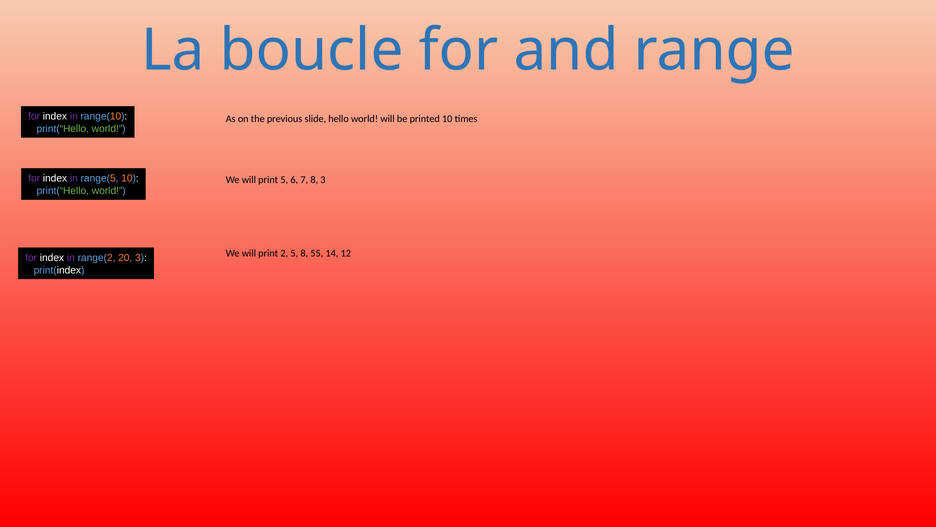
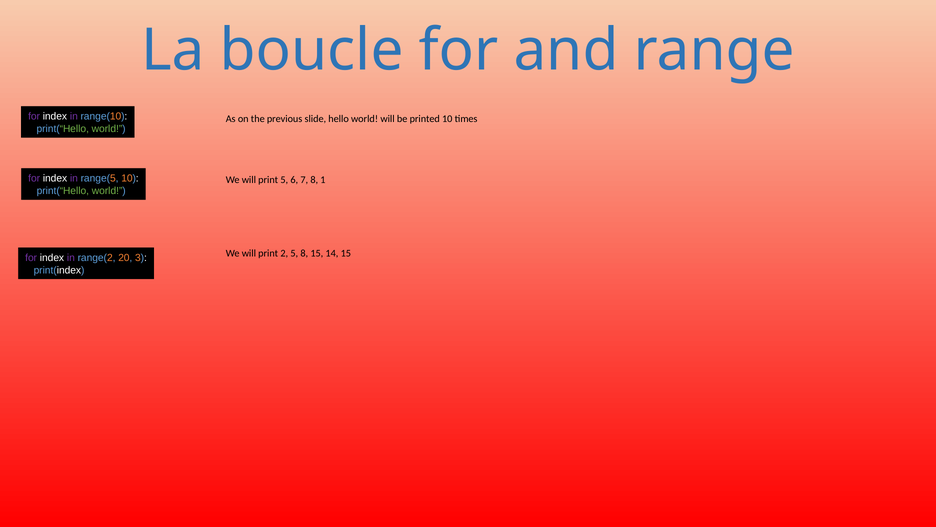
8 3: 3 -> 1
8 55: 55 -> 15
14 12: 12 -> 15
